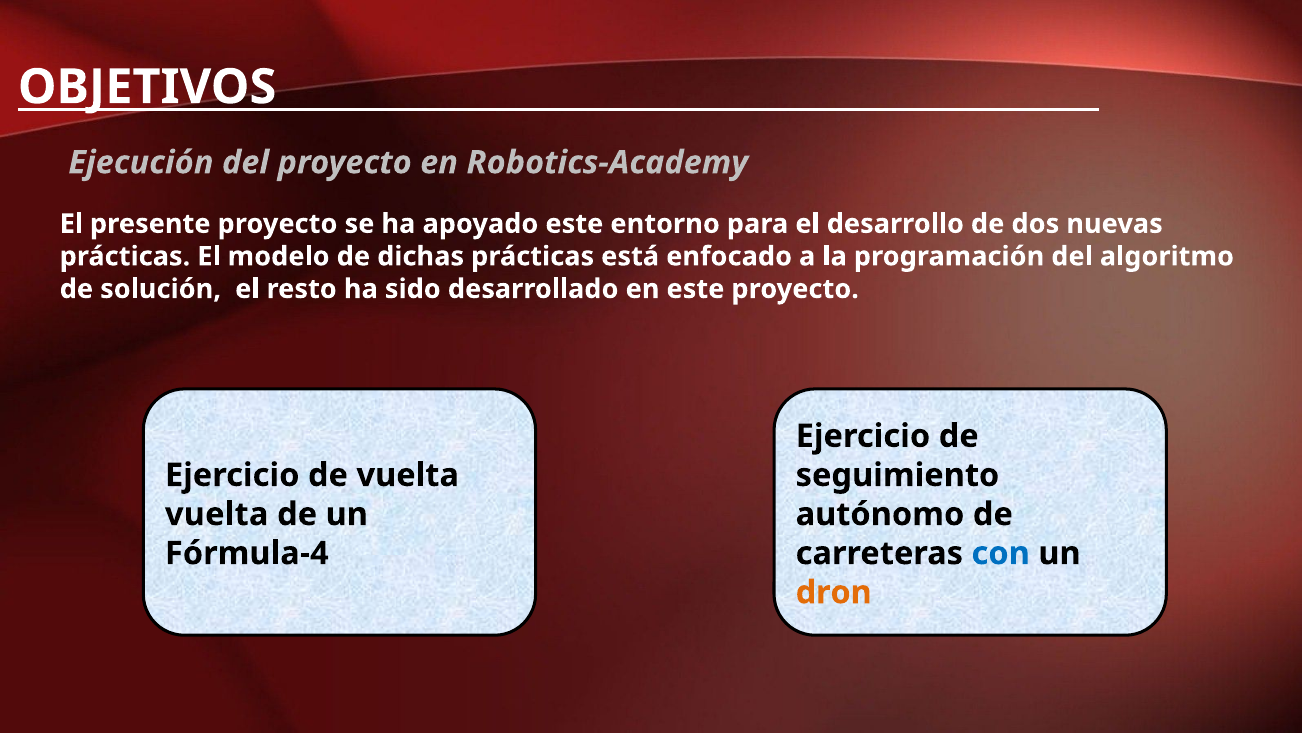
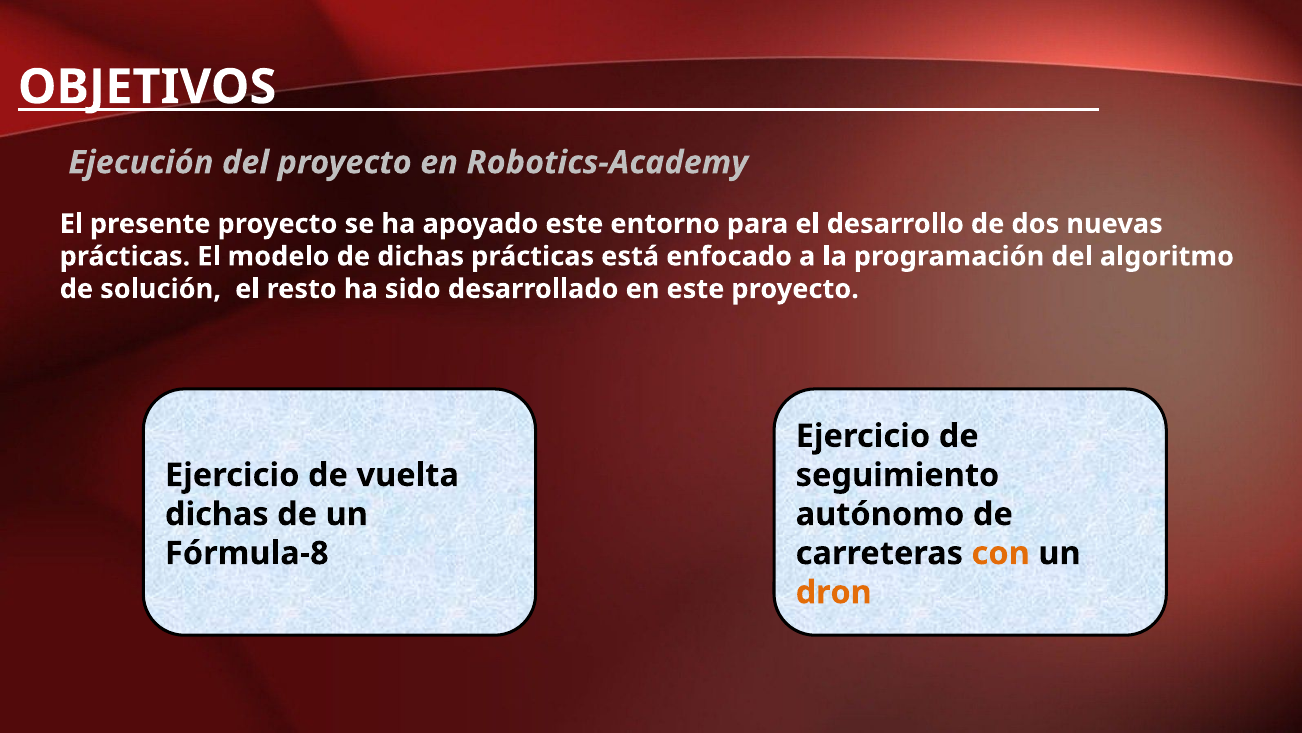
vuelta at (217, 514): vuelta -> dichas
Fórmula-4: Fórmula-4 -> Fórmula-8
con colour: blue -> orange
